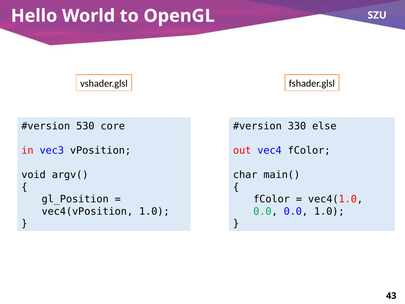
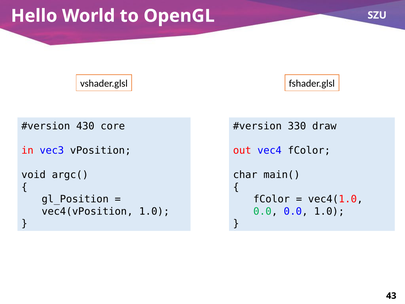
530: 530 -> 430
else: else -> draw
argv(: argv( -> argc(
